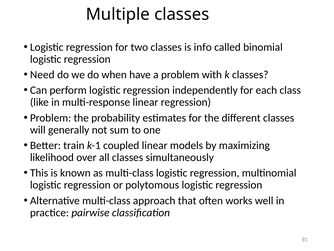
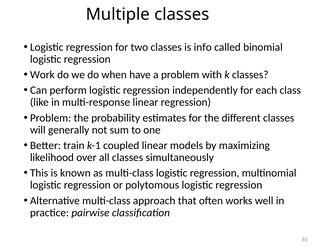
Need: Need -> Work
